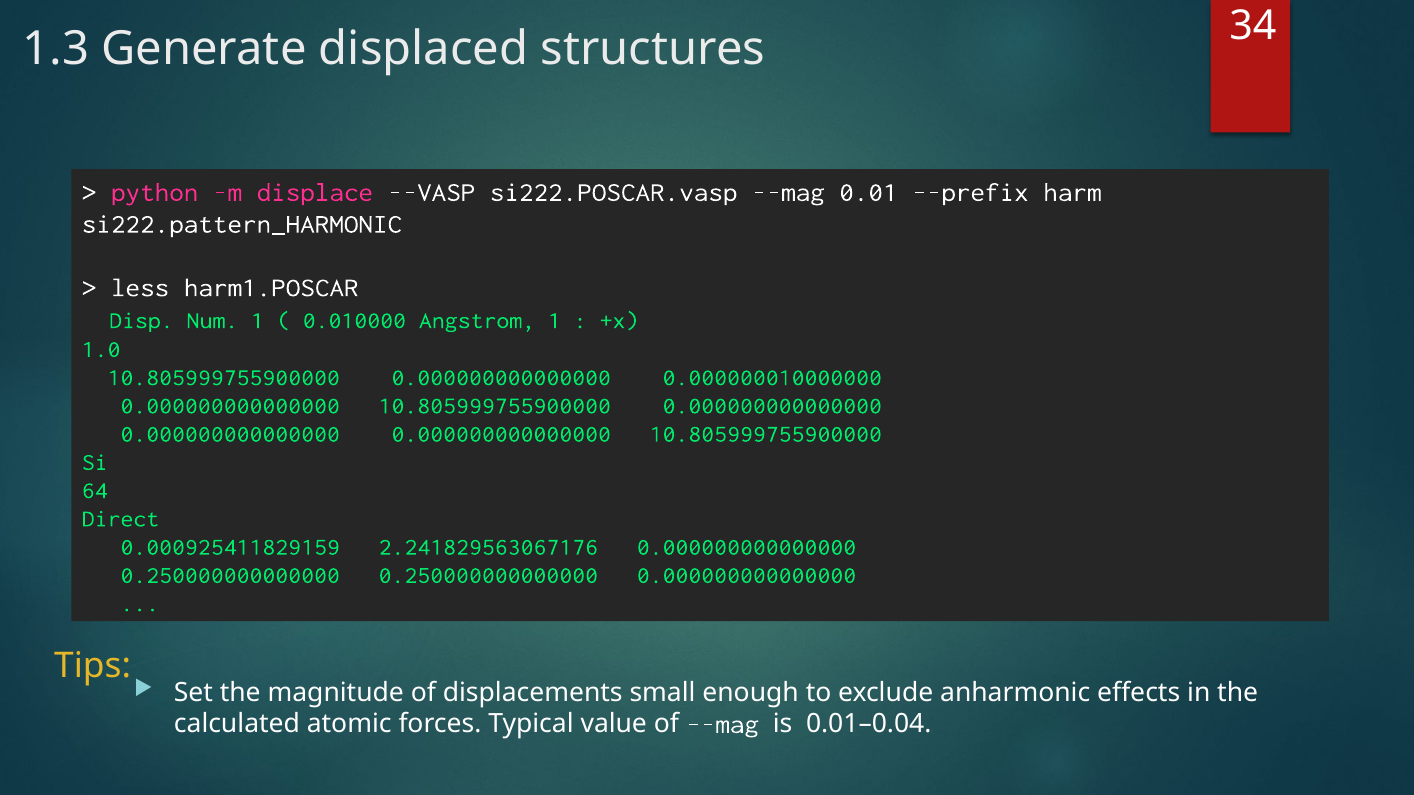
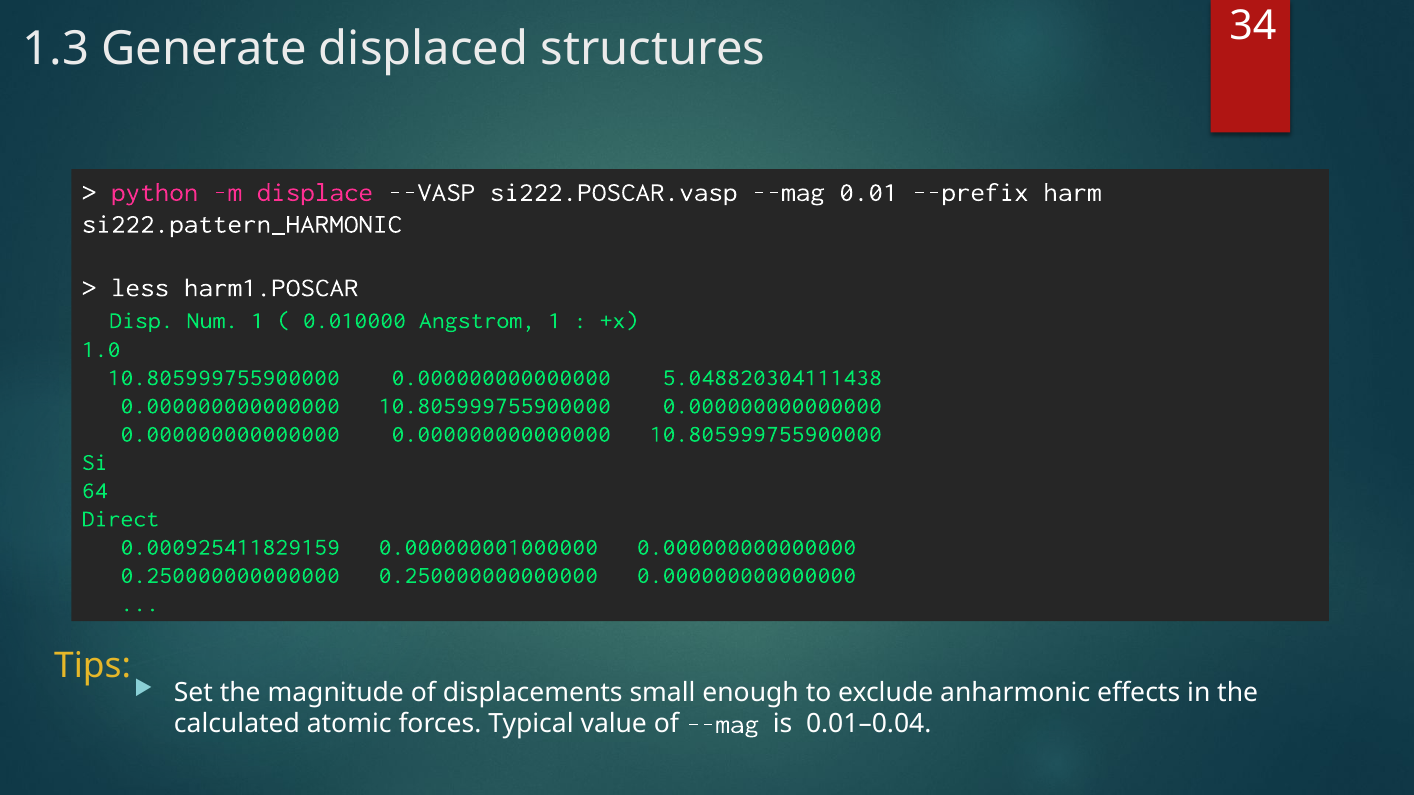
0.000000010000000: 0.000000010000000 -> 5.048820304111438
2.241829563067176: 2.241829563067176 -> 0.000000001000000
